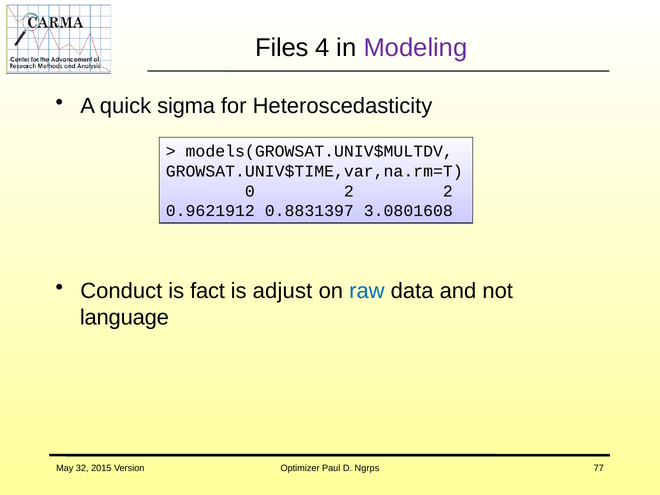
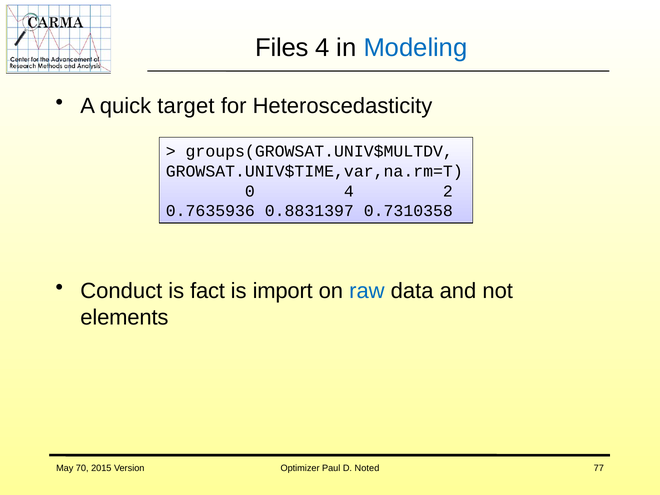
Modeling colour: purple -> blue
sigma: sigma -> target
models(GROWSAT.UNIV$MULTDV: models(GROWSAT.UNIV$MULTDV -> groups(GROWSAT.UNIV$MULTDV
0 2: 2 -> 4
0.9621912: 0.9621912 -> 0.7635936
3.0801608: 3.0801608 -> 0.7310358
adjust: adjust -> import
language: language -> elements
32: 32 -> 70
Ngrps: Ngrps -> Noted
